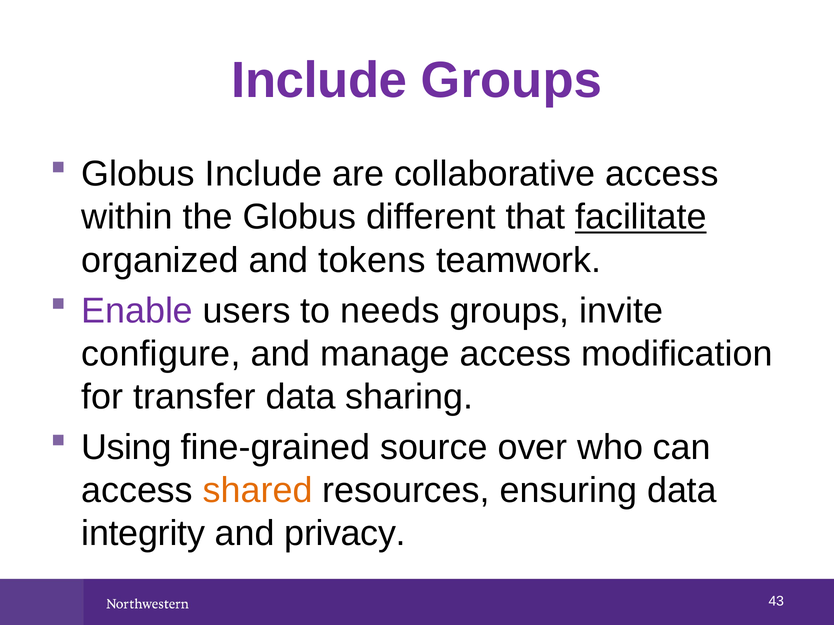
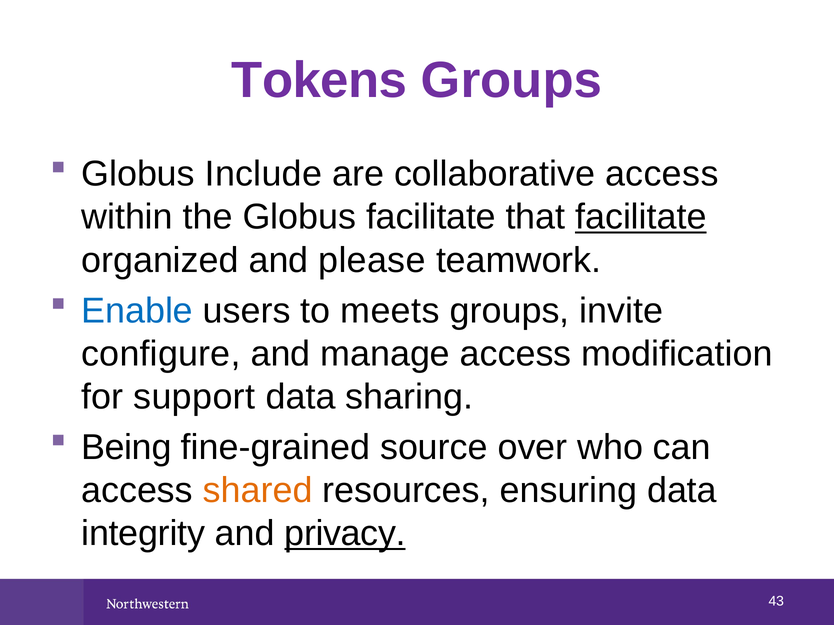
Include at (319, 81): Include -> Tokens
Globus different: different -> facilitate
tokens: tokens -> please
Enable colour: purple -> blue
needs: needs -> meets
transfer: transfer -> support
Using: Using -> Being
privacy underline: none -> present
